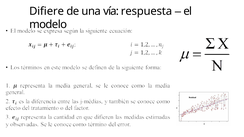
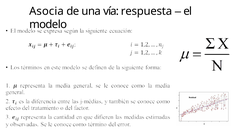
Difiere: Difiere -> Asocia
